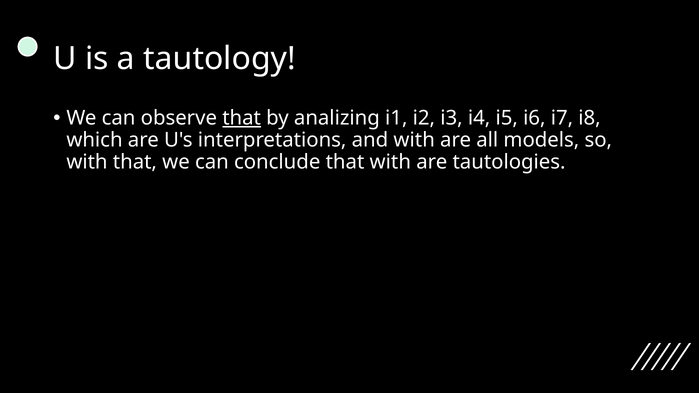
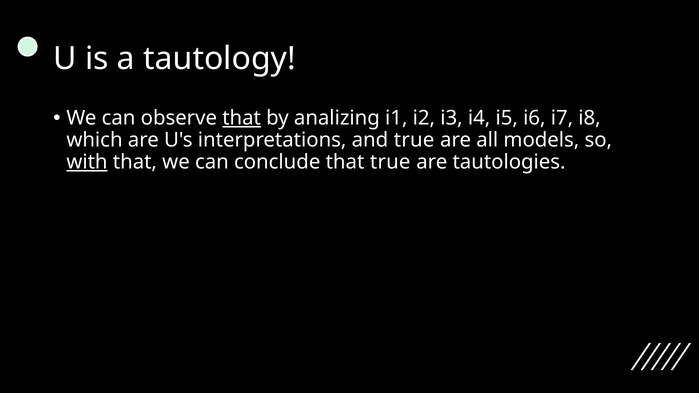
and with: with -> true
with at (87, 162) underline: none -> present
that with: with -> true
